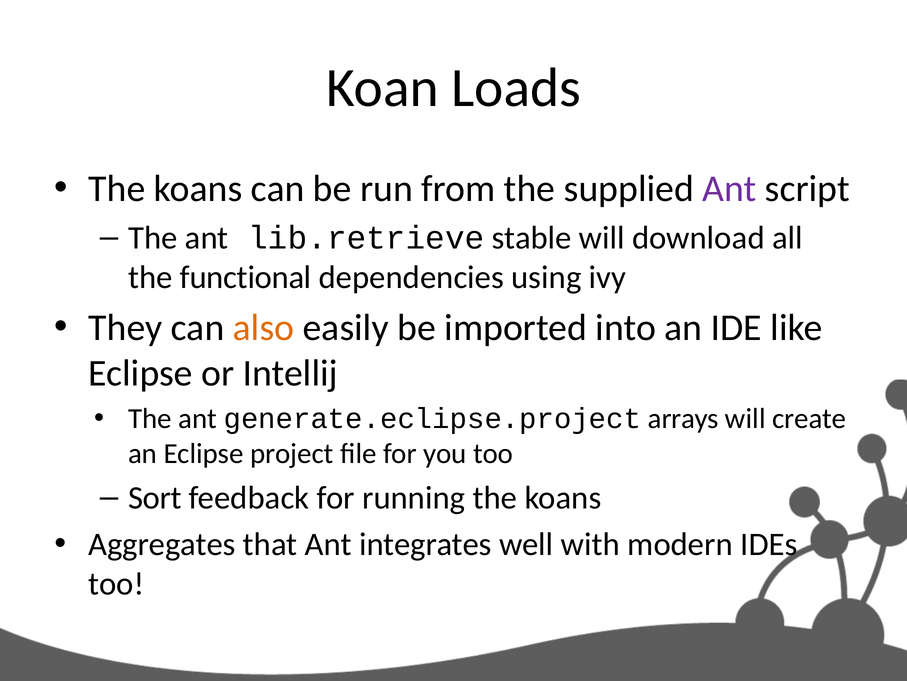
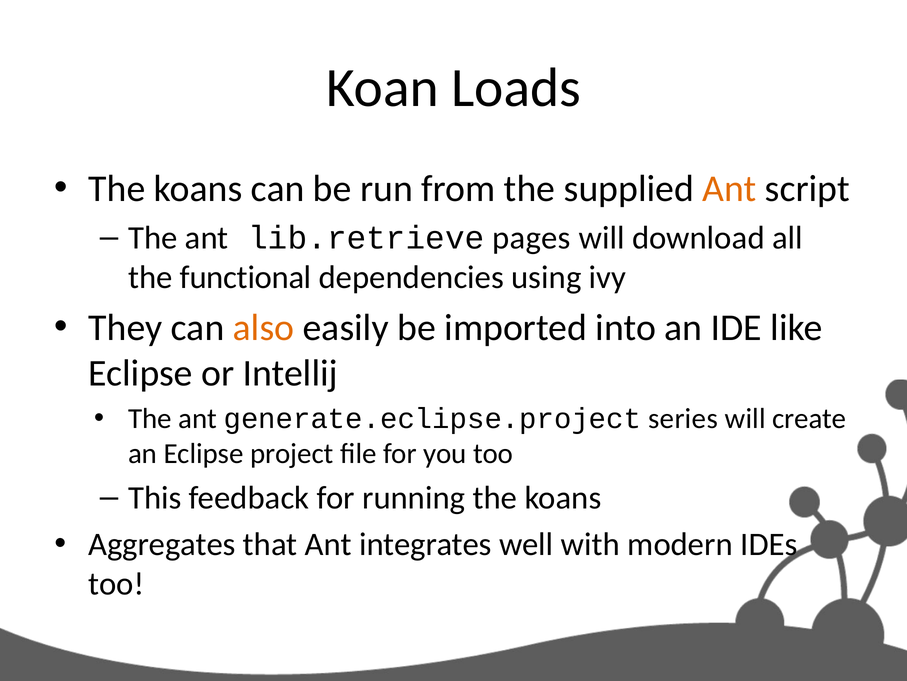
Ant at (729, 189) colour: purple -> orange
stable: stable -> pages
arrays: arrays -> series
Sort: Sort -> This
